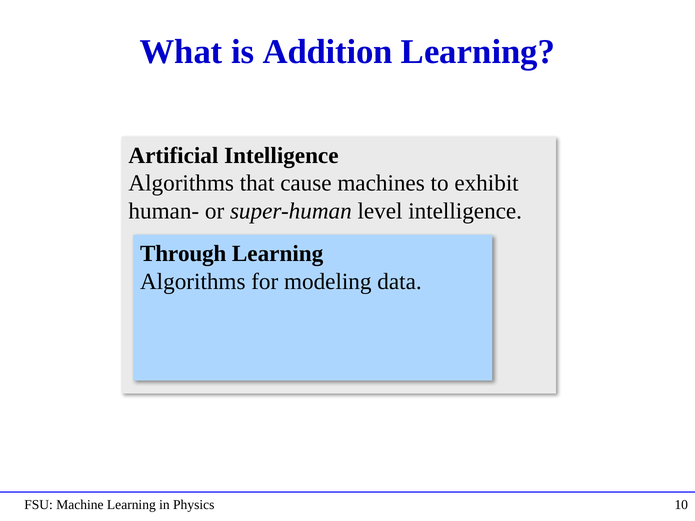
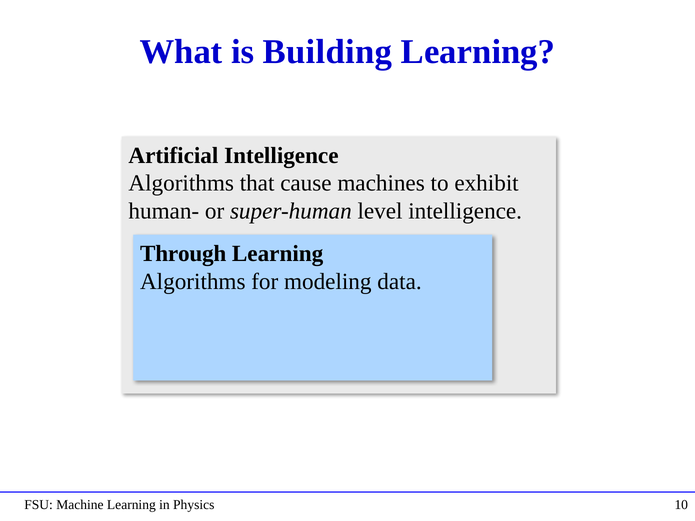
Addition: Addition -> Building
